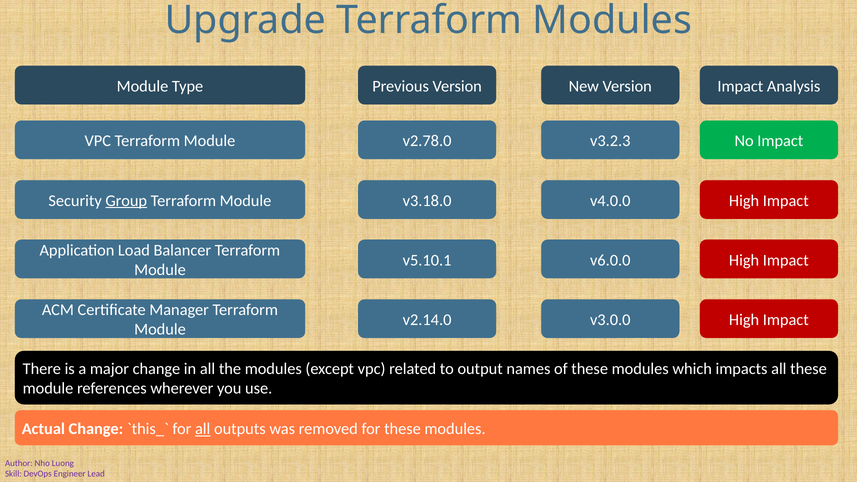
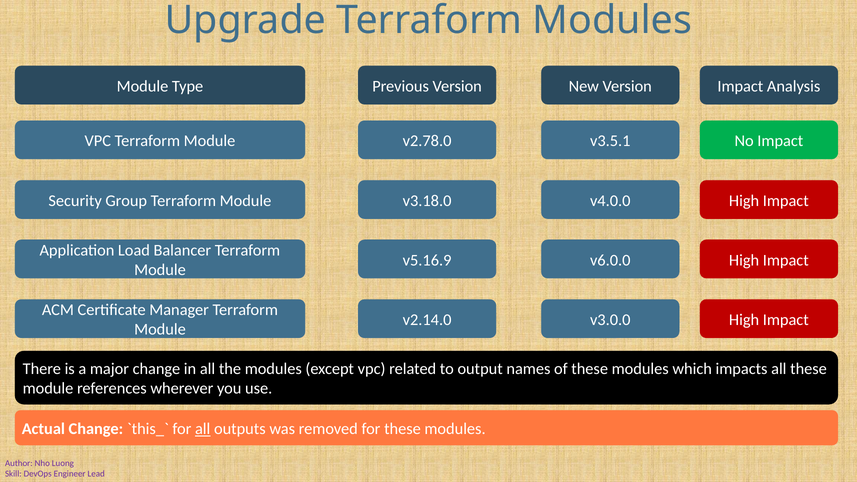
v3.2.3: v3.2.3 -> v3.5.1
Group underline: present -> none
v5.10.1: v5.10.1 -> v5.16.9
